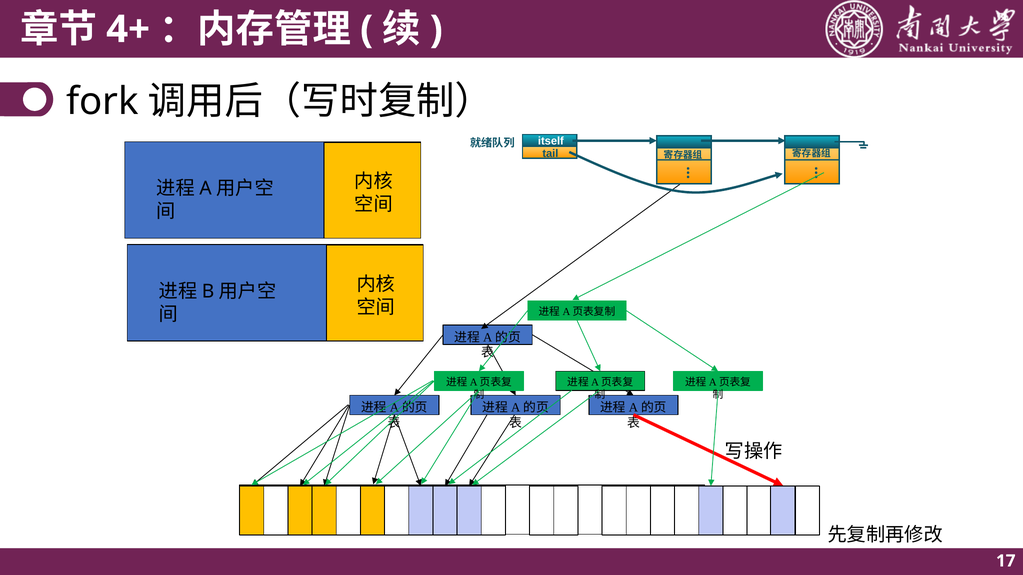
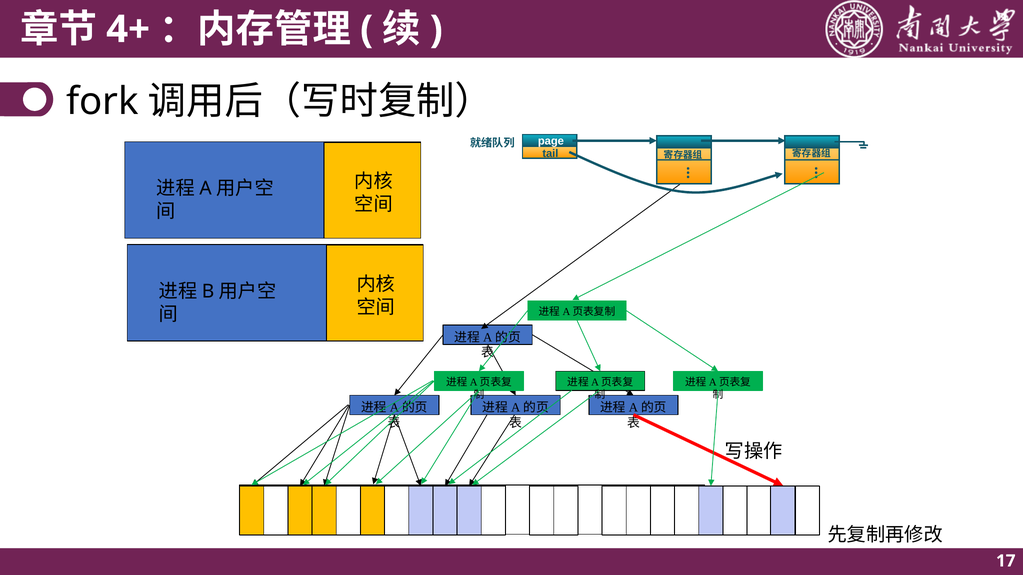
itself: itself -> page
